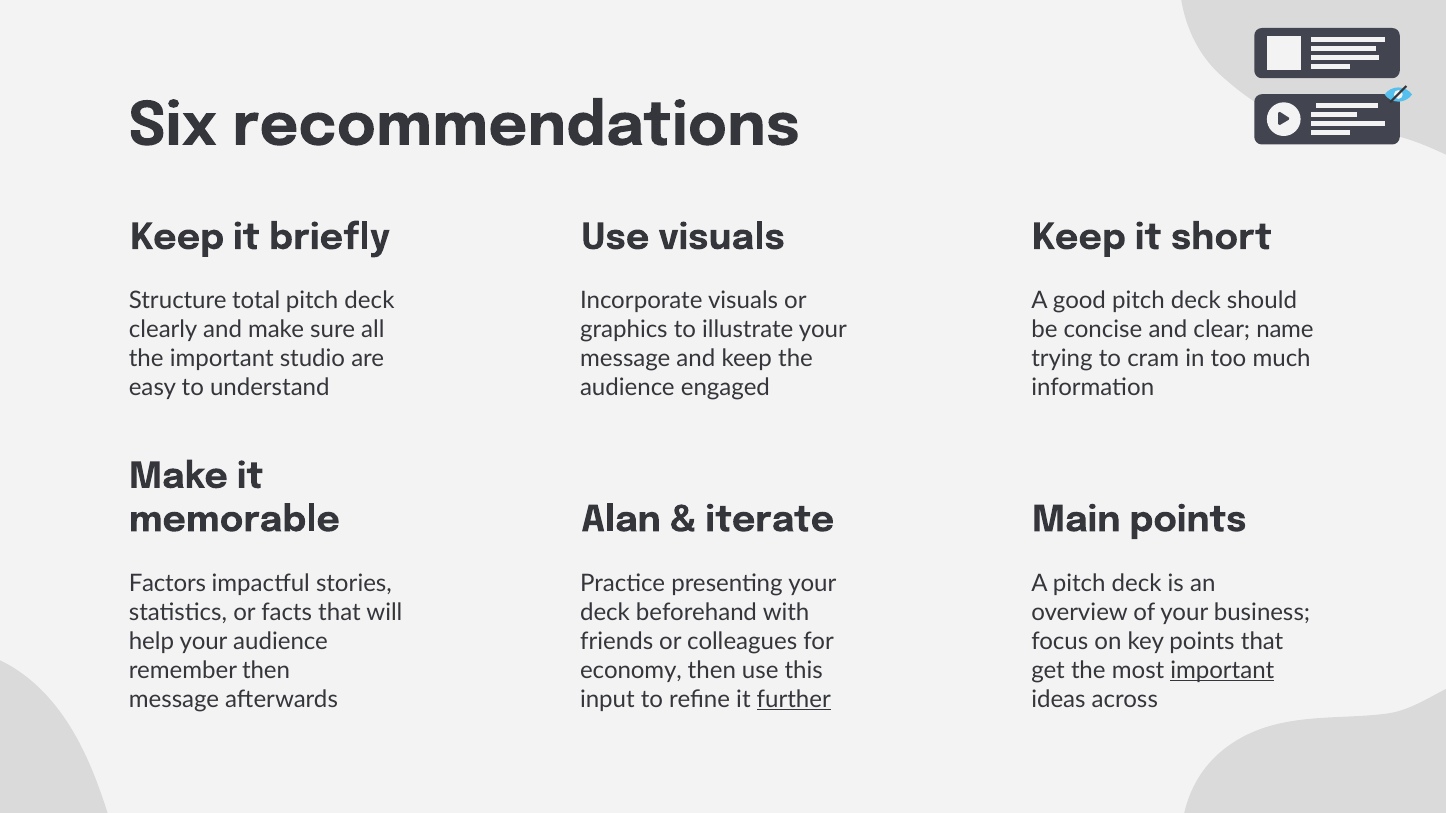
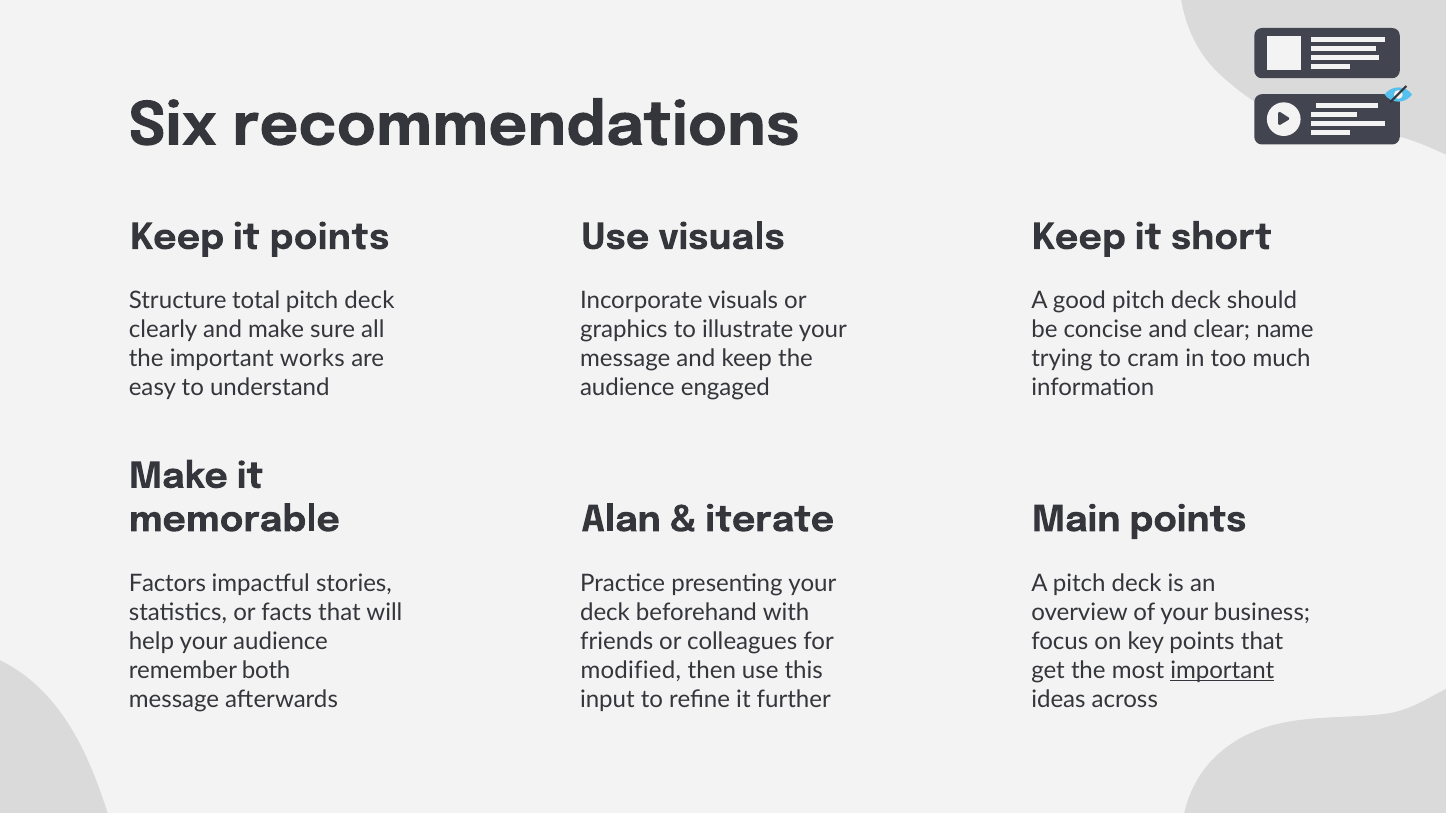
it briefly: briefly -> points
studio: studio -> works
remember then: then -> both
economy: economy -> modified
further underline: present -> none
